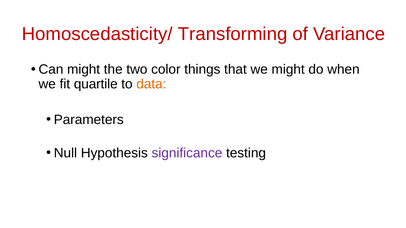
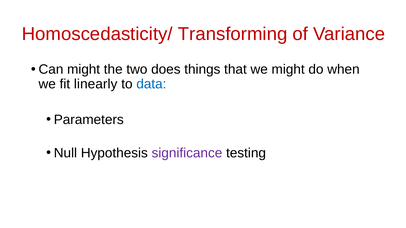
color: color -> does
quartile: quartile -> linearly
data colour: orange -> blue
